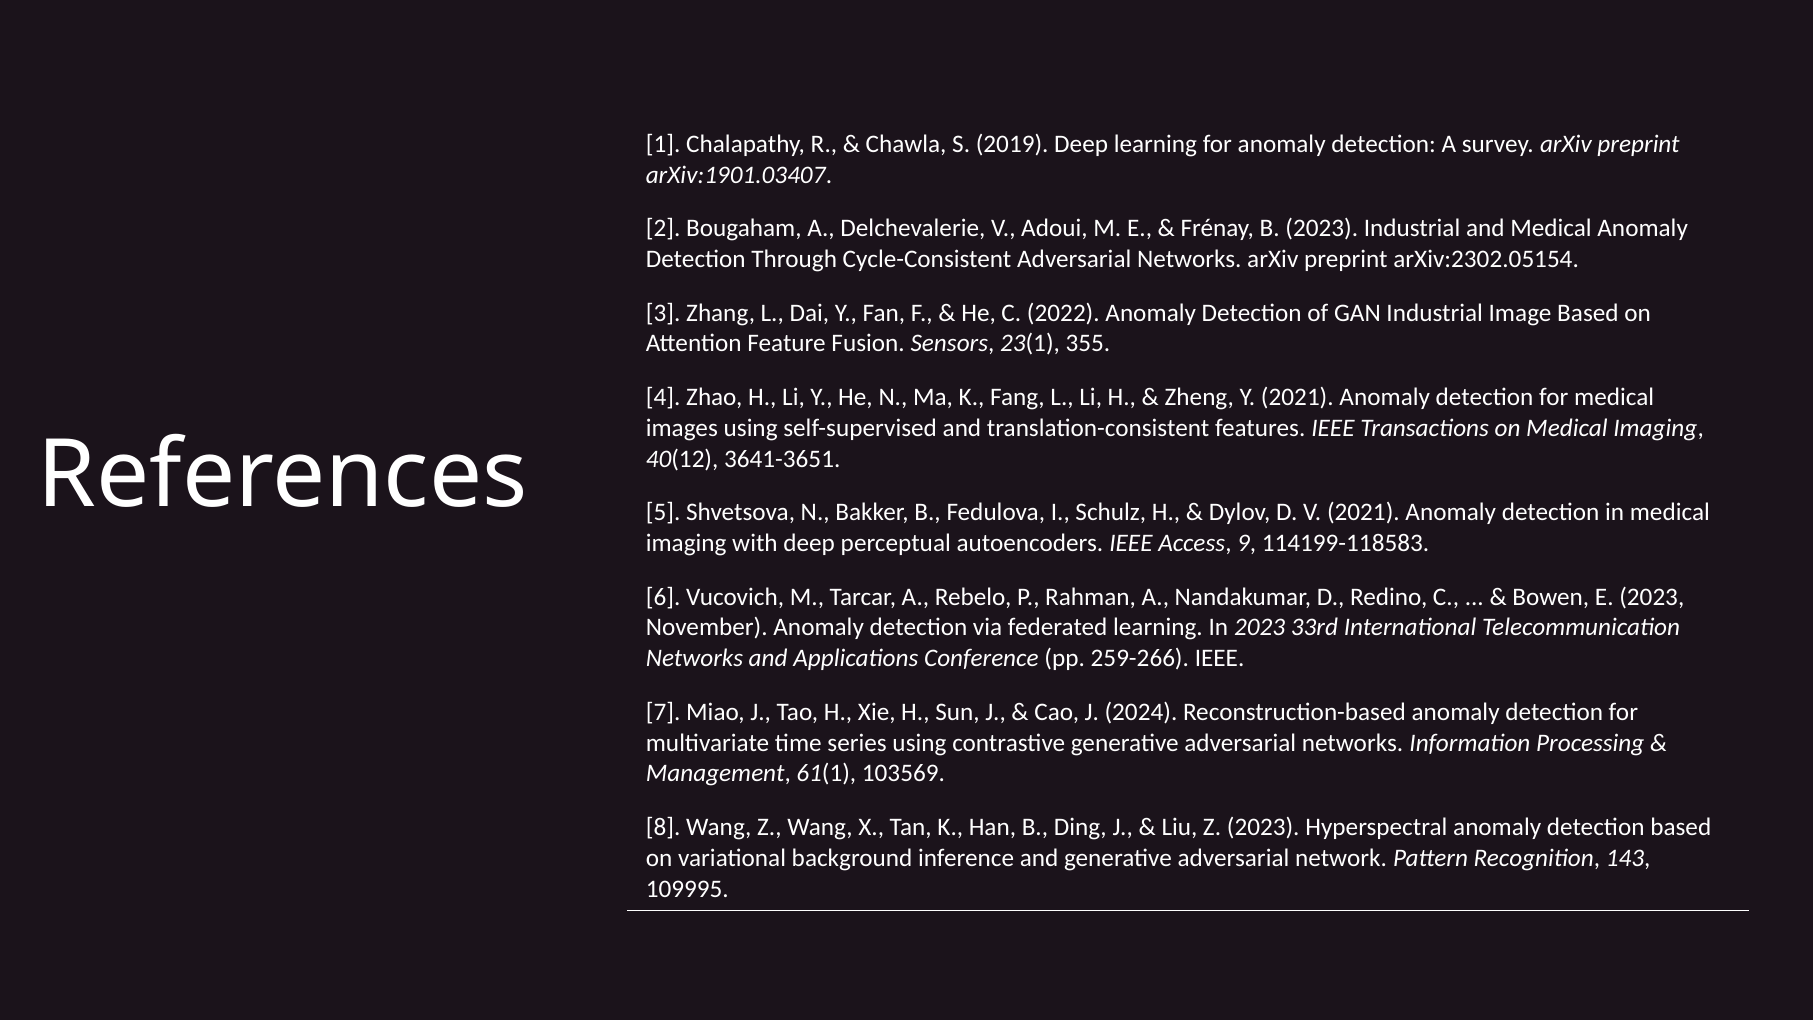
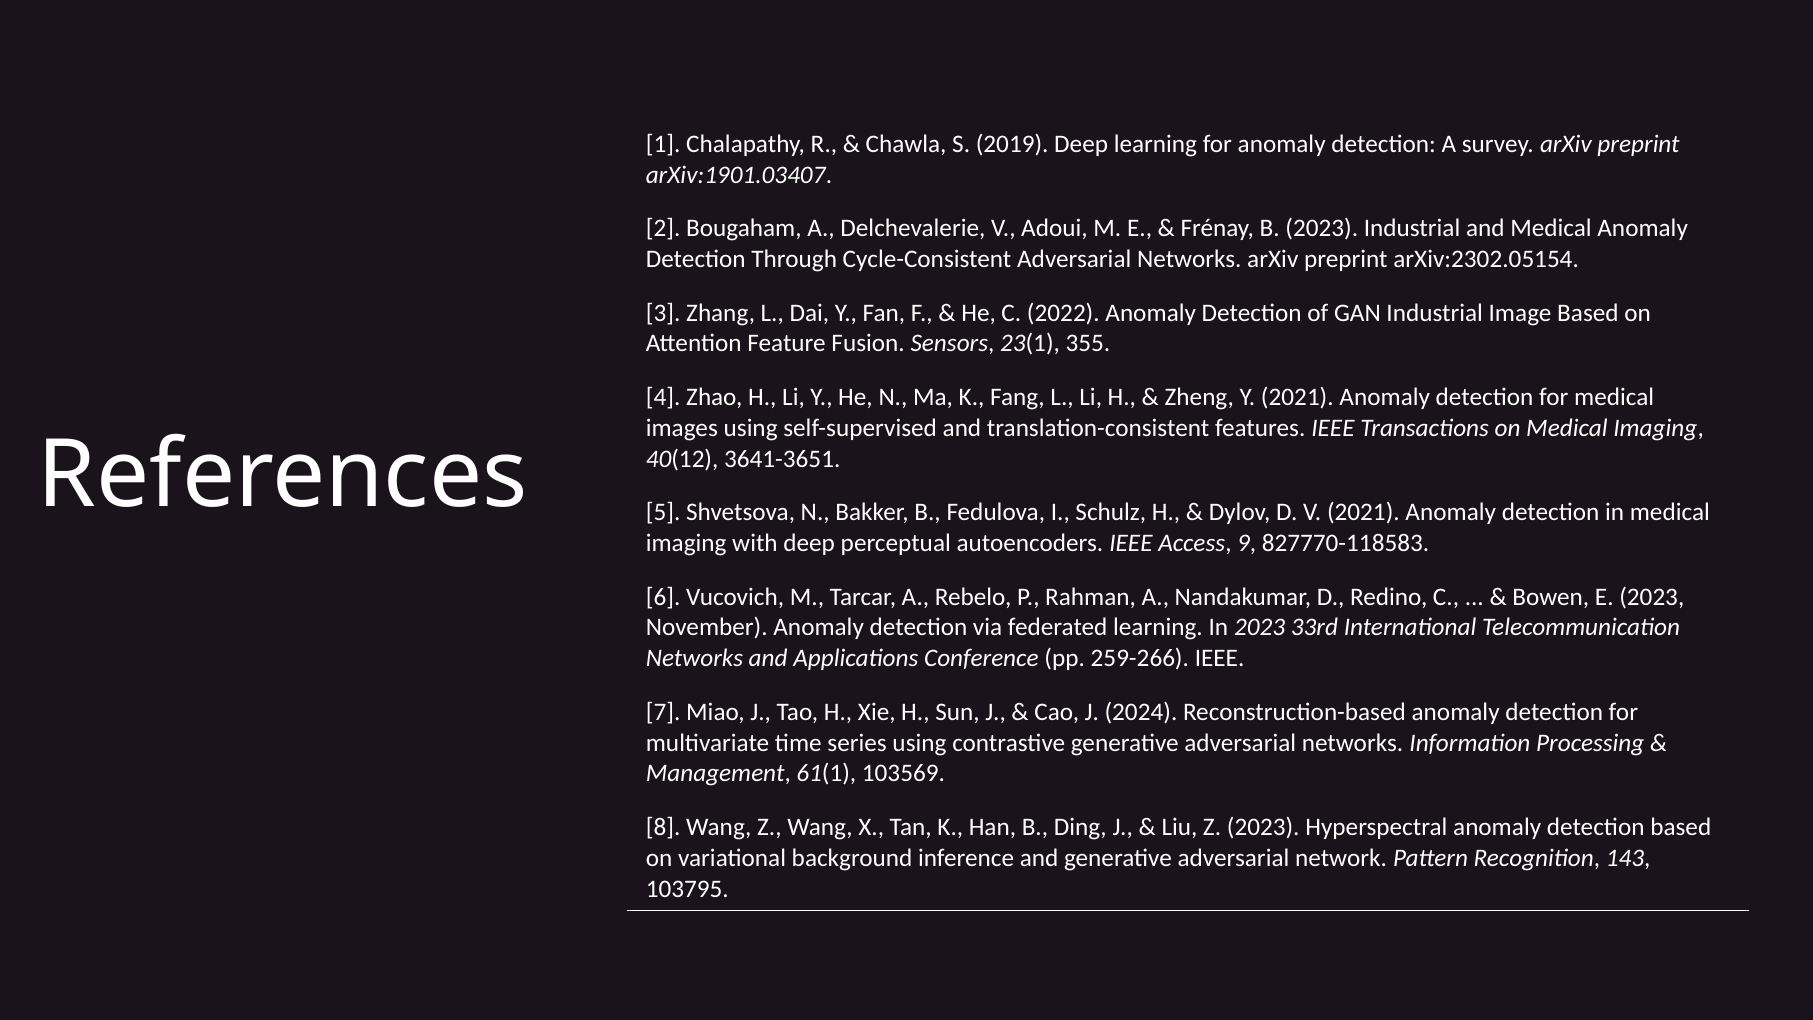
114199-118583: 114199-118583 -> 827770-118583
109995: 109995 -> 103795
